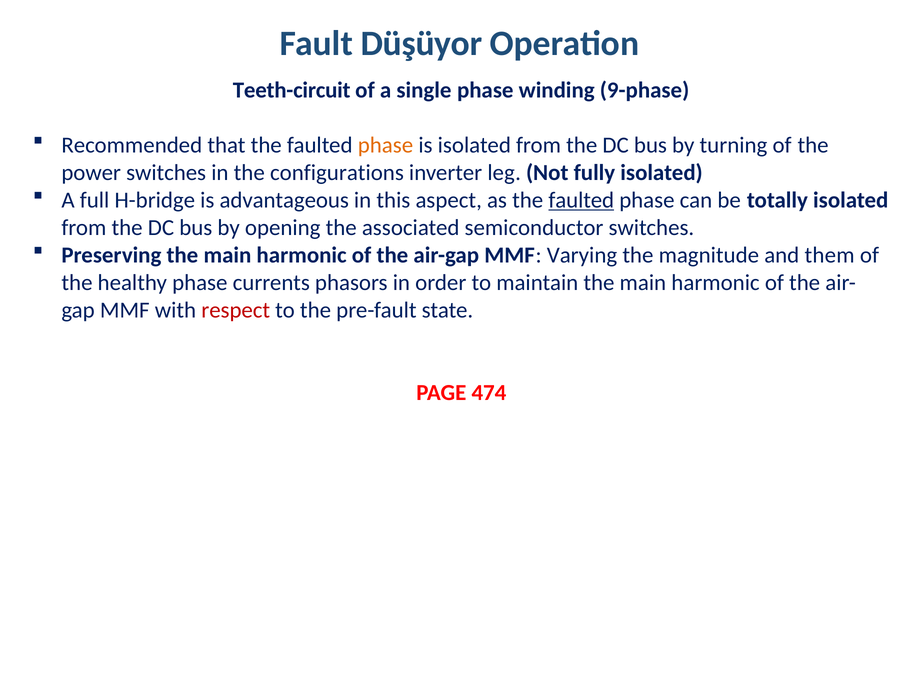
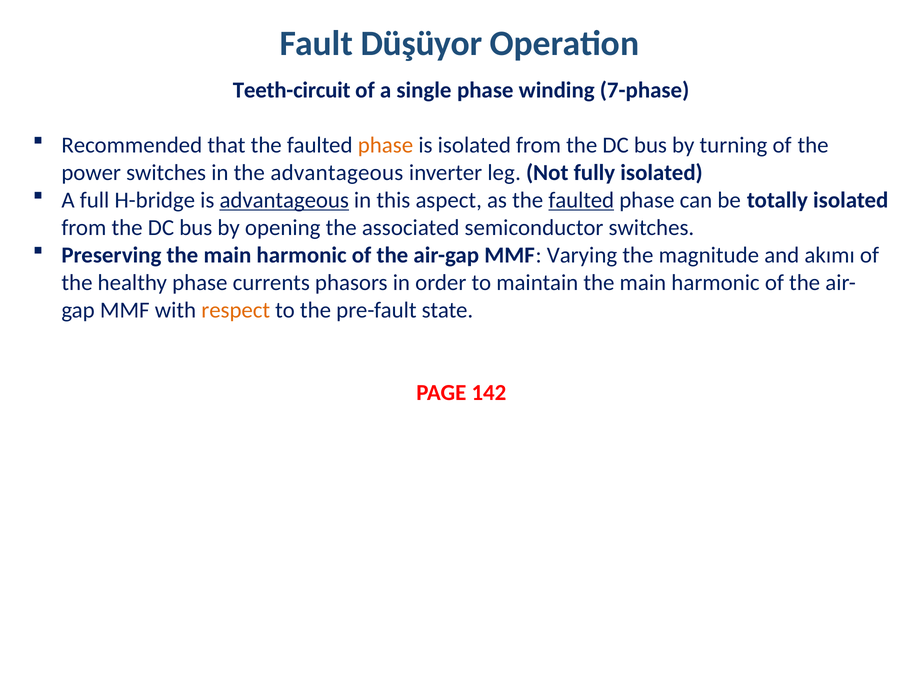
9-phase: 9-phase -> 7-phase
the configurations: configurations -> advantageous
advantageous at (284, 200) underline: none -> present
them: them -> akımı
respect colour: red -> orange
474: 474 -> 142
